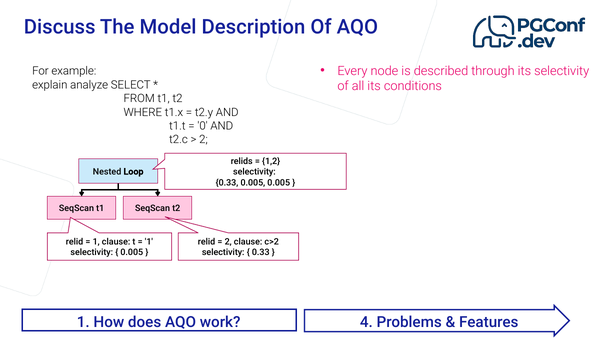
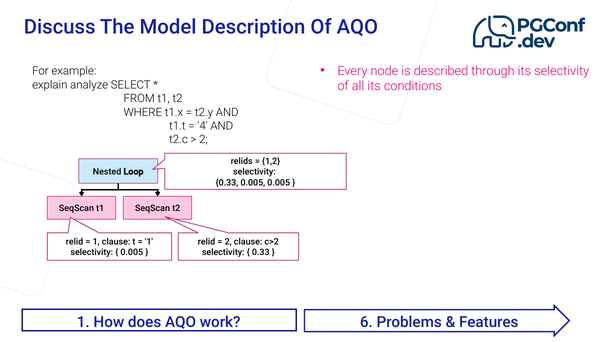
0: 0 -> 4
4: 4 -> 6
